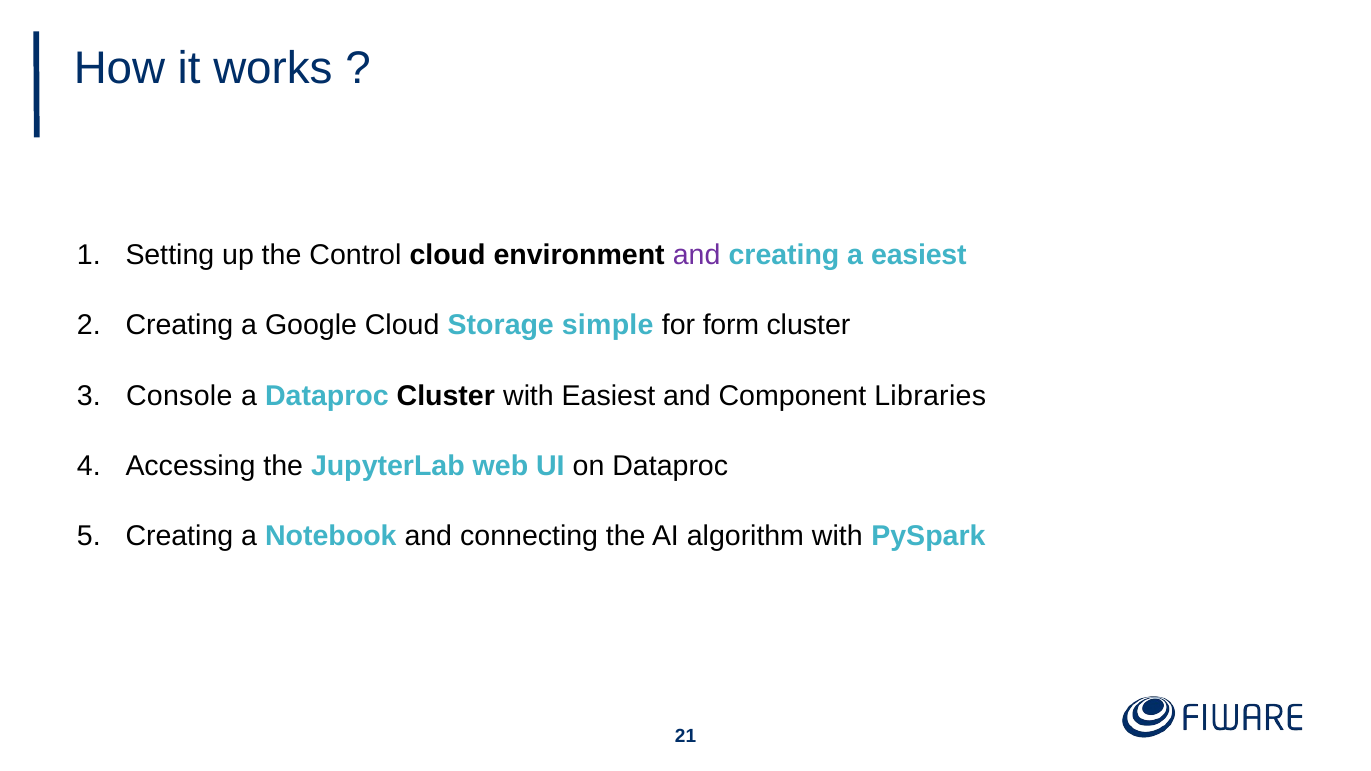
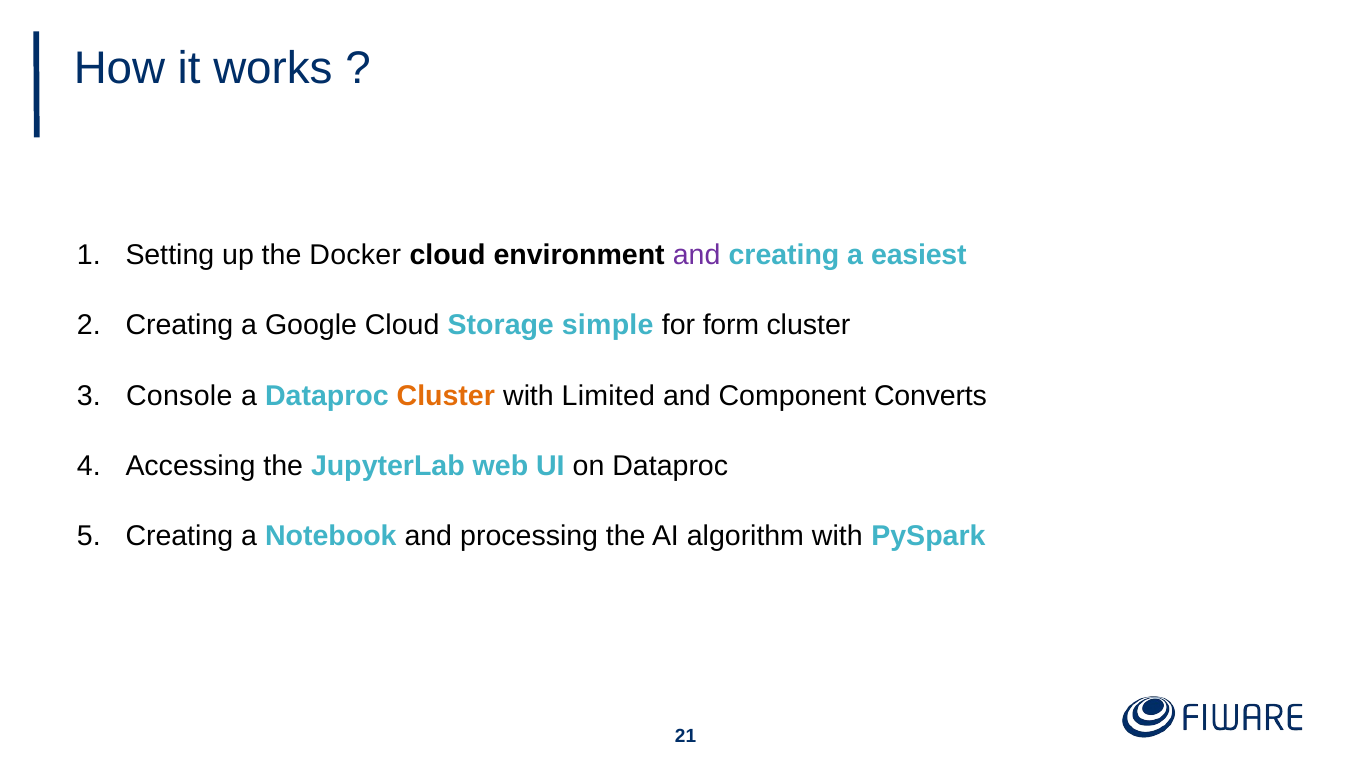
Control: Control -> Docker
Cluster at (446, 396) colour: black -> orange
with Easiest: Easiest -> Limited
Libraries: Libraries -> Converts
connecting: connecting -> processing
